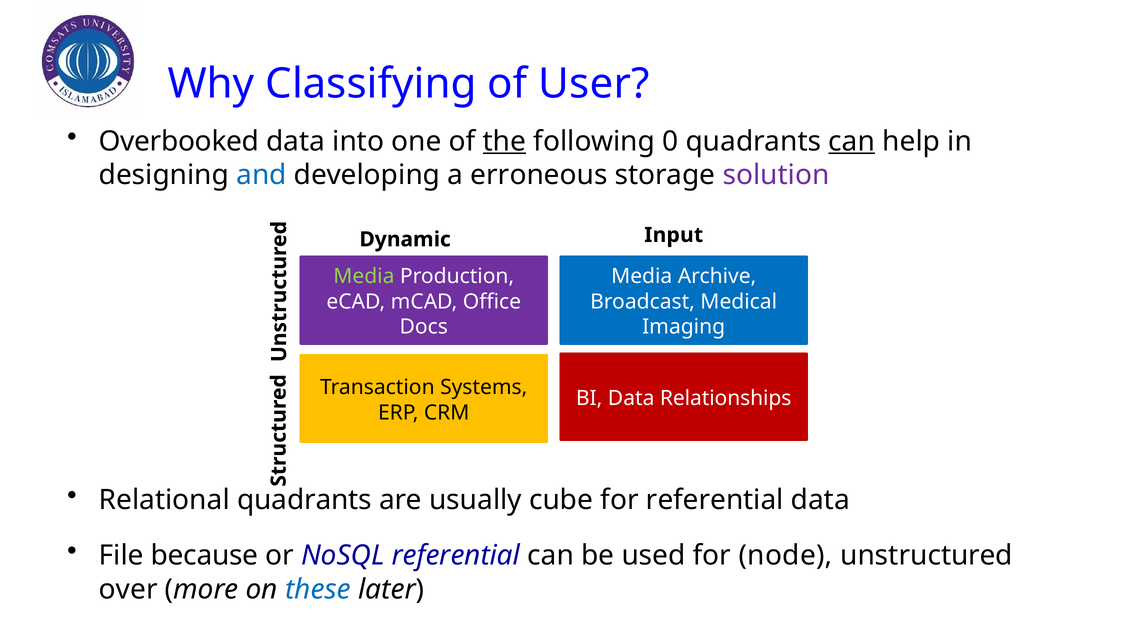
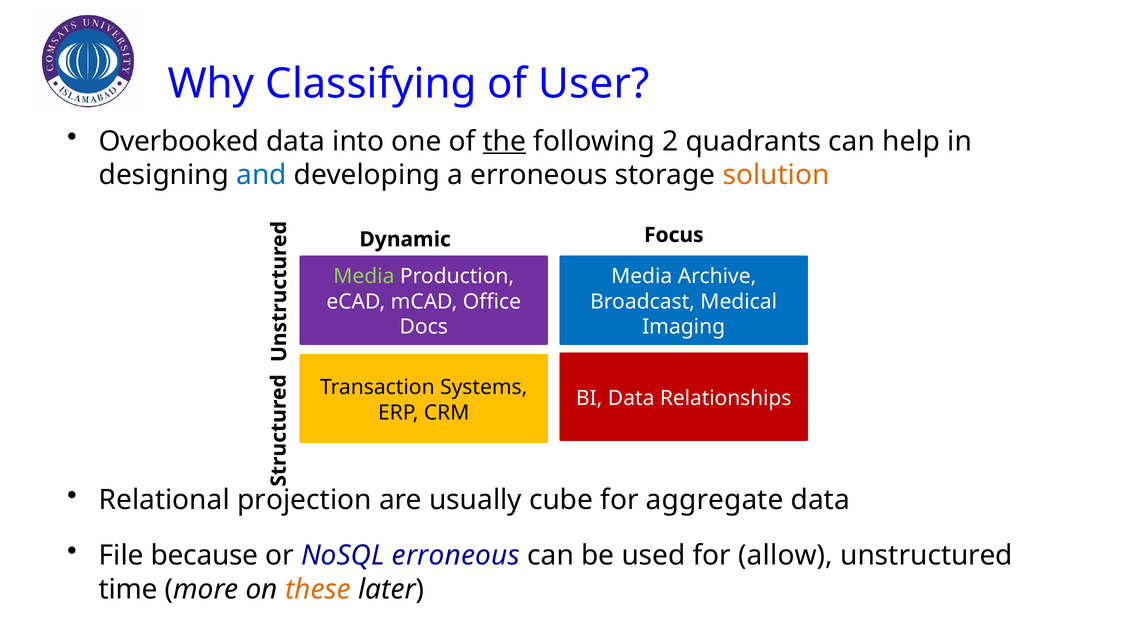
0: 0 -> 2
can at (852, 141) underline: present -> none
solution colour: purple -> orange
Input: Input -> Focus
Relational quadrants: quadrants -> projection
for referential: referential -> aggregate
NoSQL referential: referential -> erroneous
node: node -> allow
over: over -> time
these colour: blue -> orange
